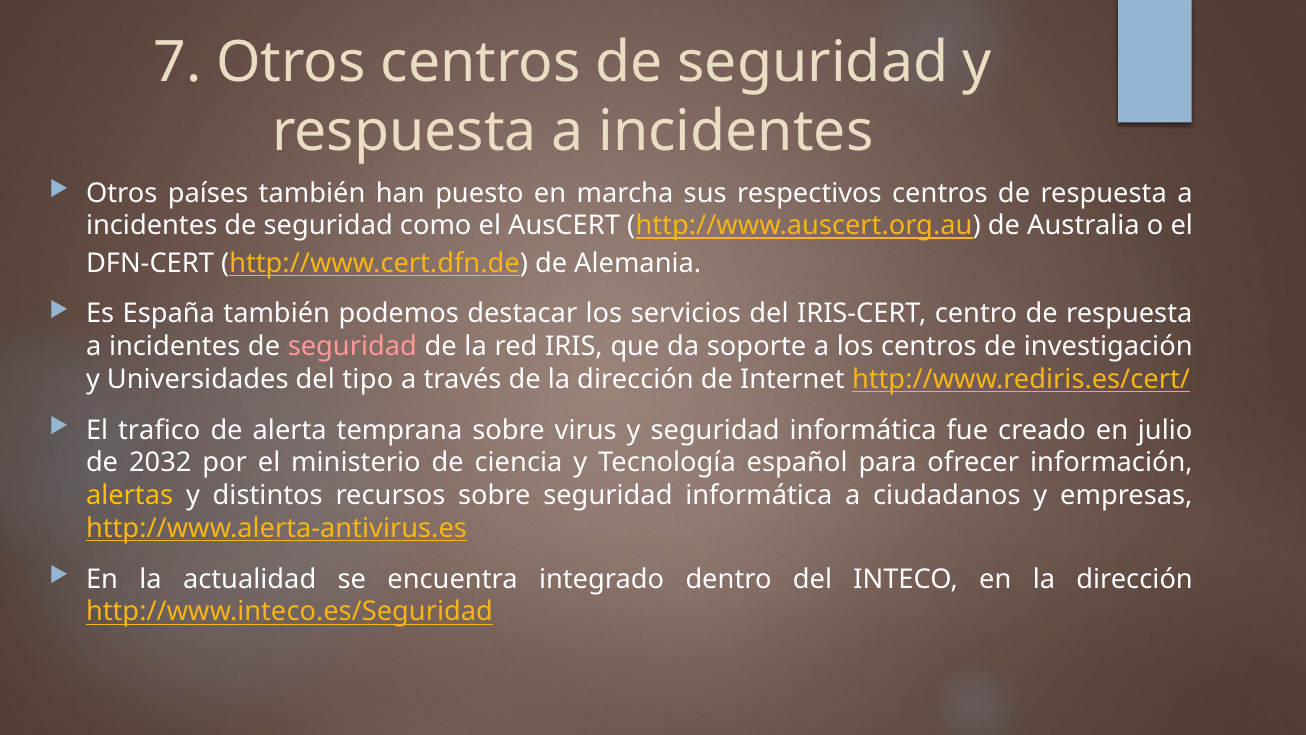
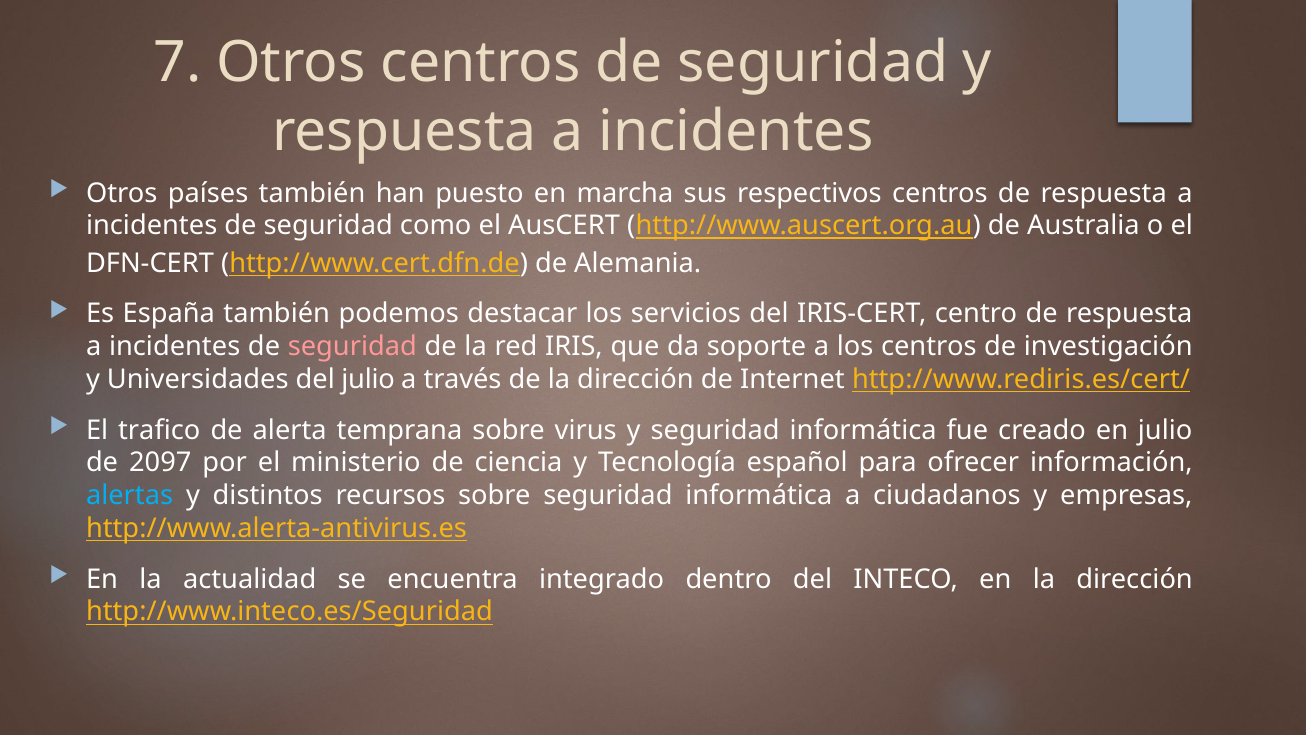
del tipo: tipo -> julio
2032: 2032 -> 2097
alertas colour: yellow -> light blue
